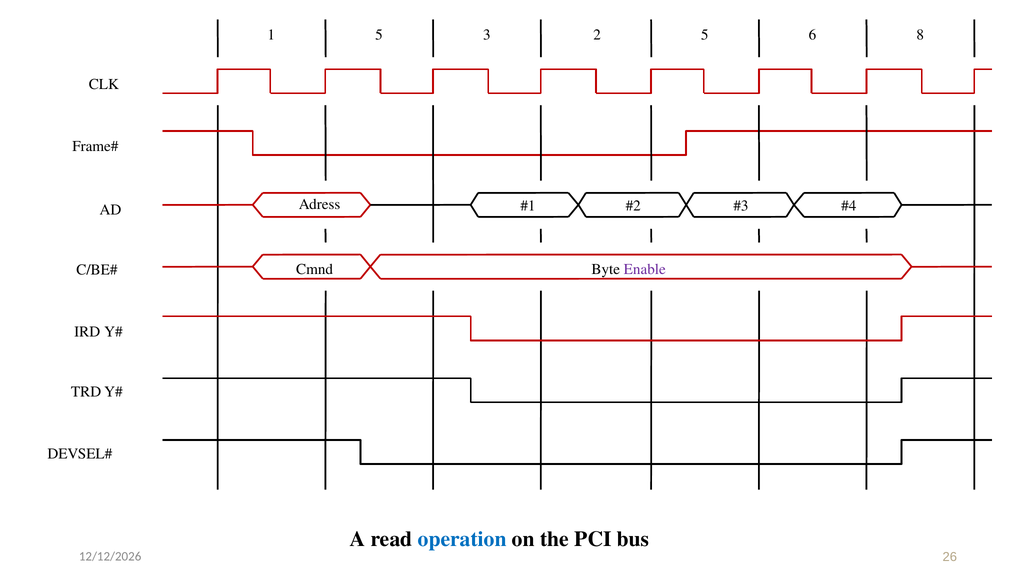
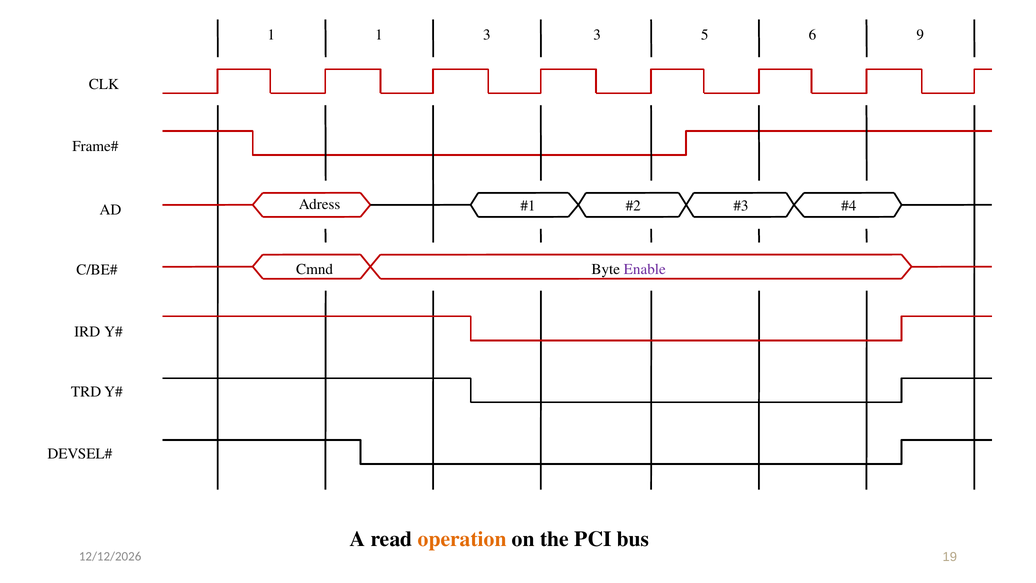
1 5: 5 -> 1
3 2: 2 -> 3
8: 8 -> 9
operation colour: blue -> orange
26: 26 -> 19
